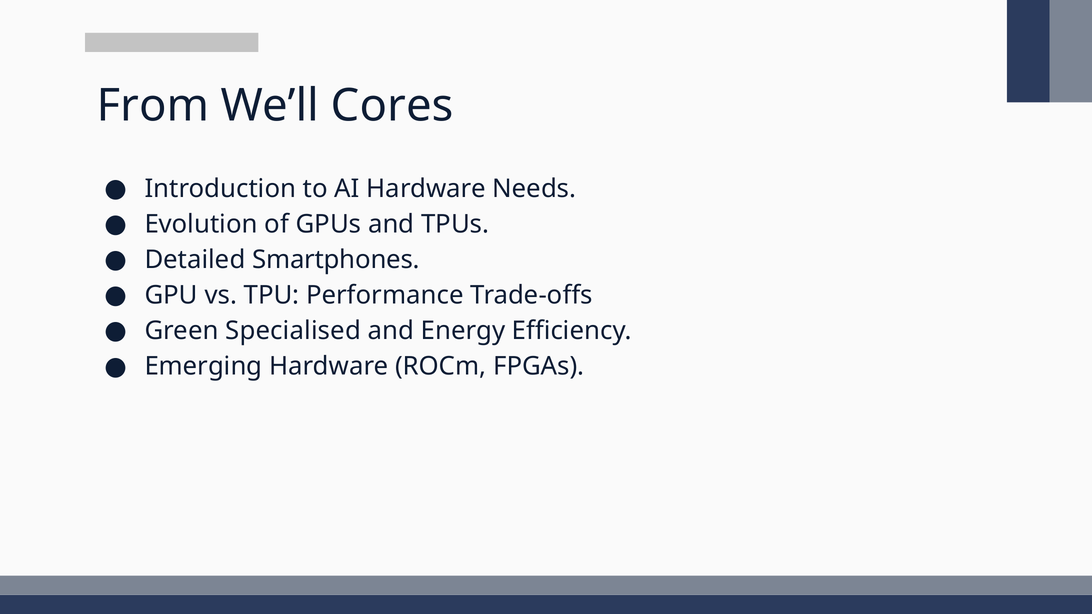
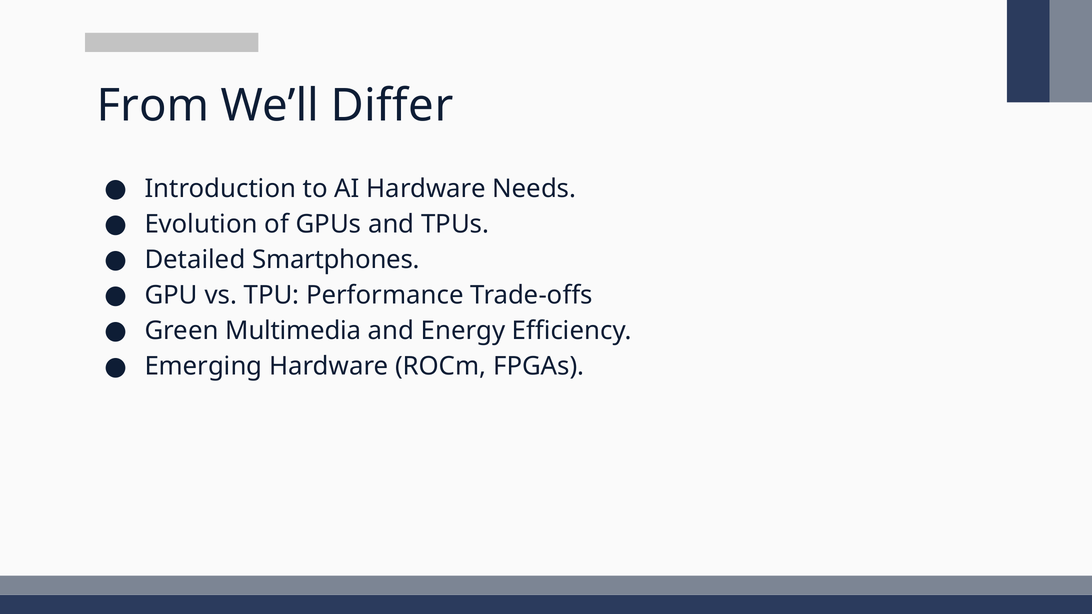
Cores: Cores -> Differ
Specialised: Specialised -> Multimedia
